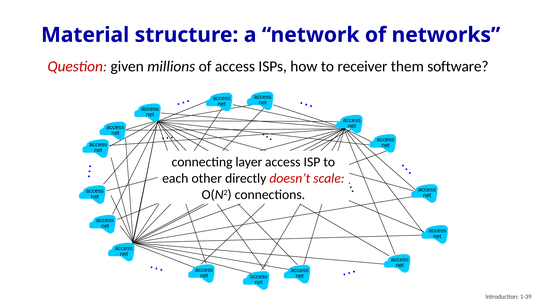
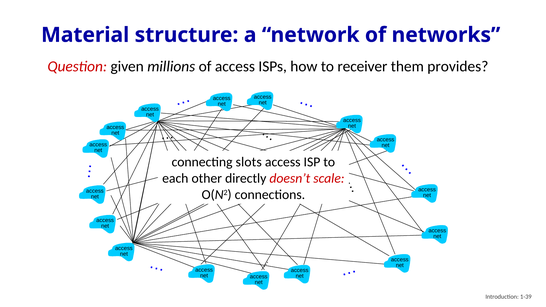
software: software -> provides
layer: layer -> slots
